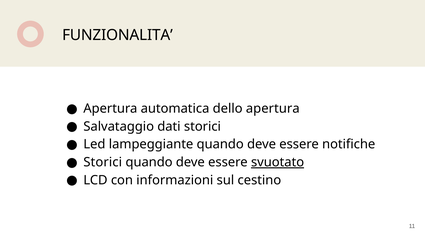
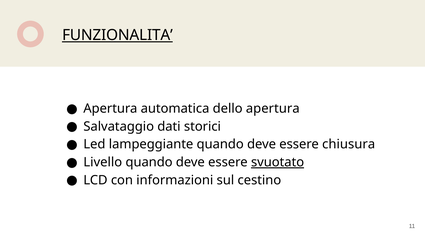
FUNZIONALITA underline: none -> present
notifiche: notifiche -> chiusura
Storici at (103, 162): Storici -> Livello
